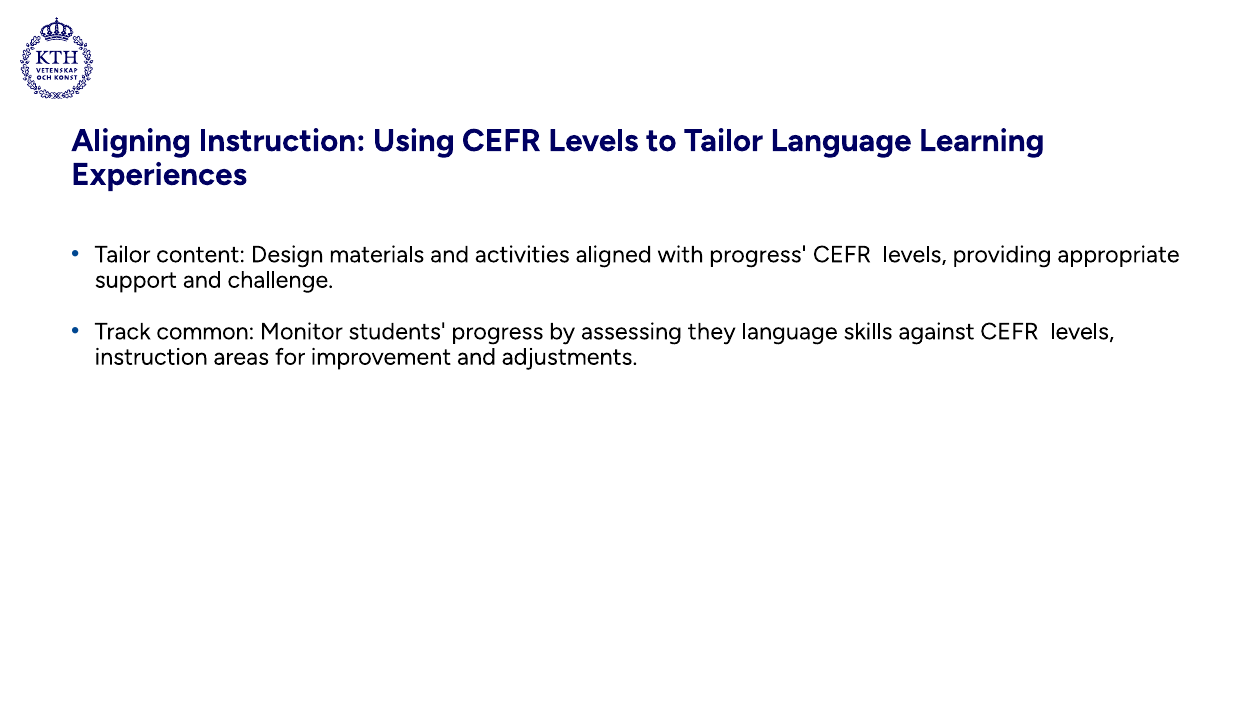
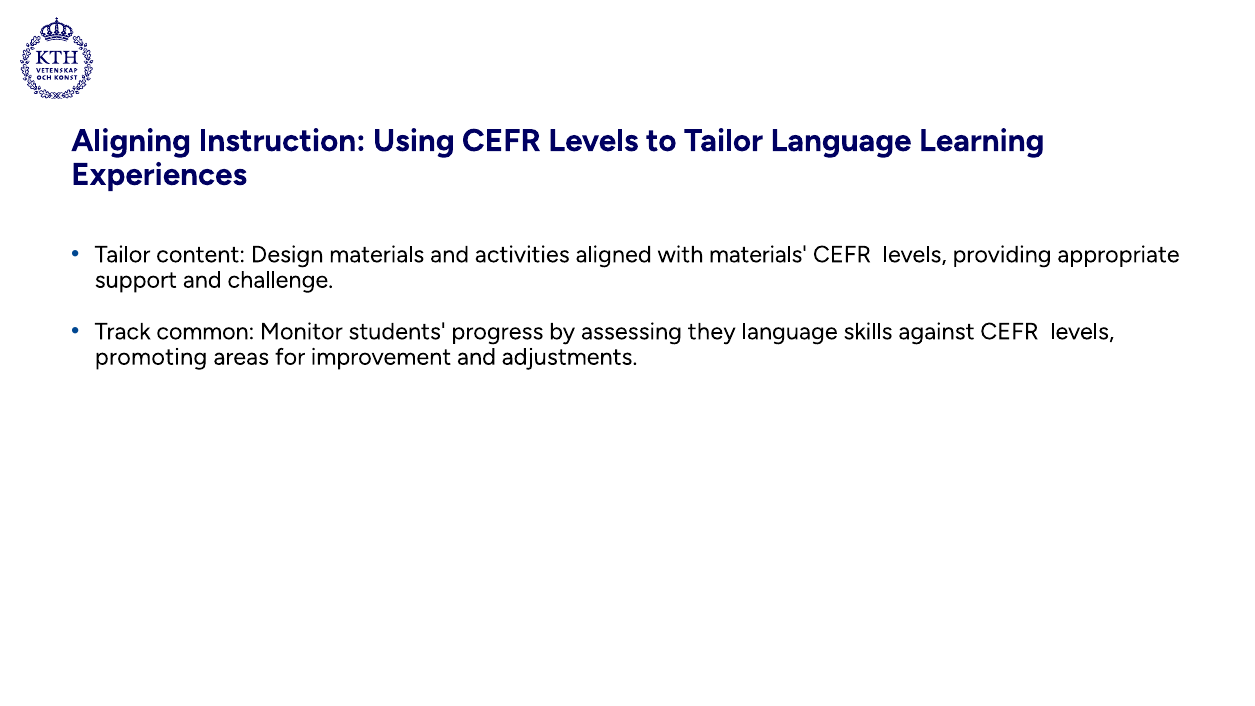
with progress: progress -> materials
instruction at (151, 357): instruction -> promoting
